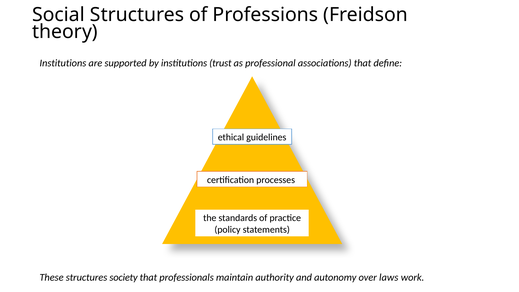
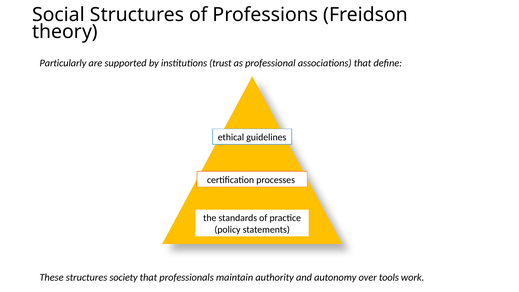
Institutions at (63, 63): Institutions -> Particularly
laws: laws -> tools
